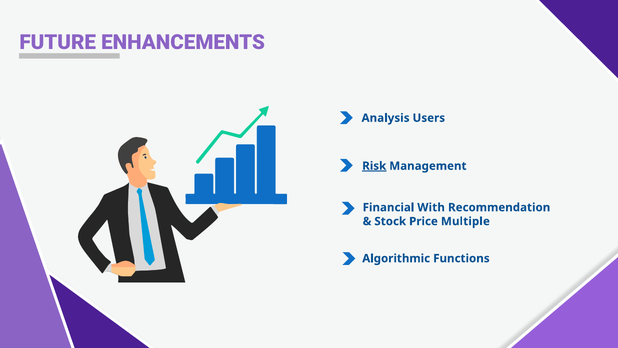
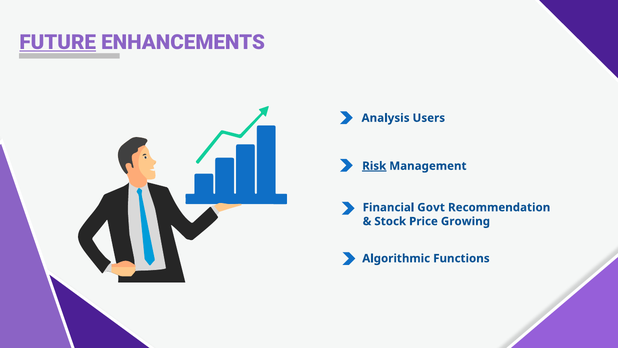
FUTURE underline: none -> present
With: With -> Govt
Multiple: Multiple -> Growing
